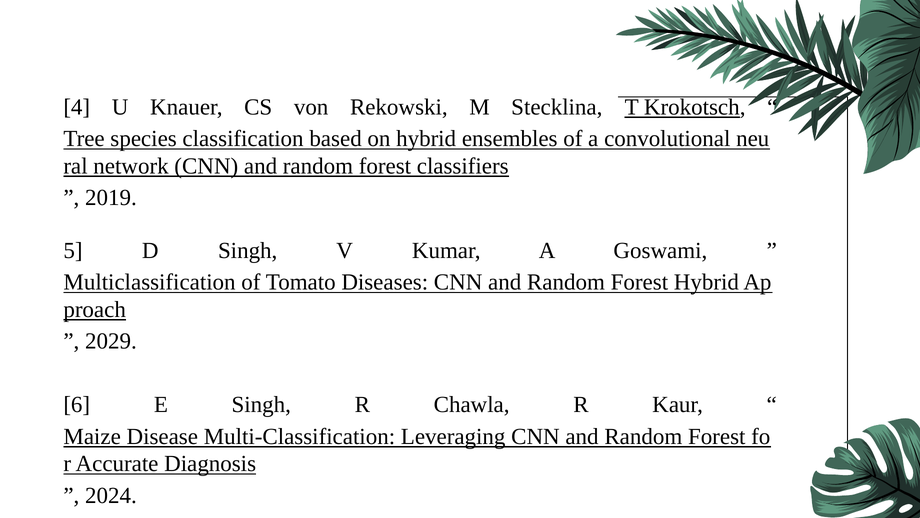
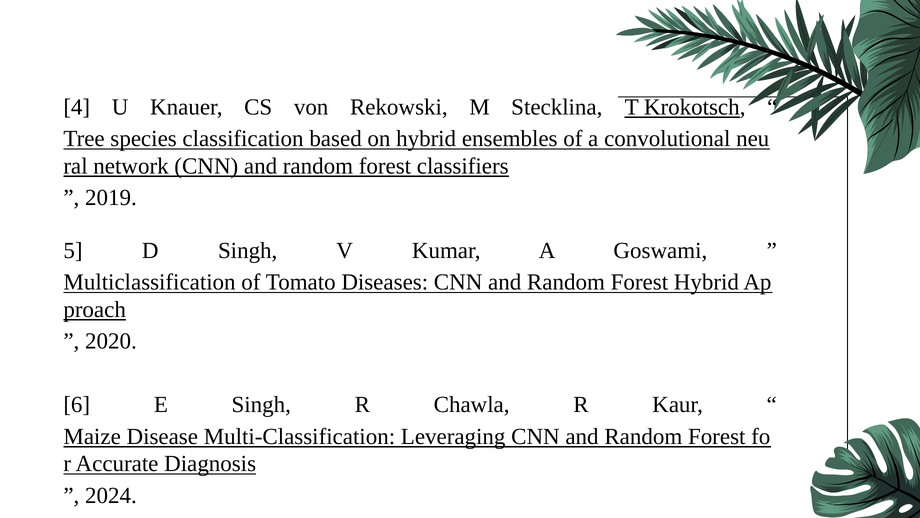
2029: 2029 -> 2020
